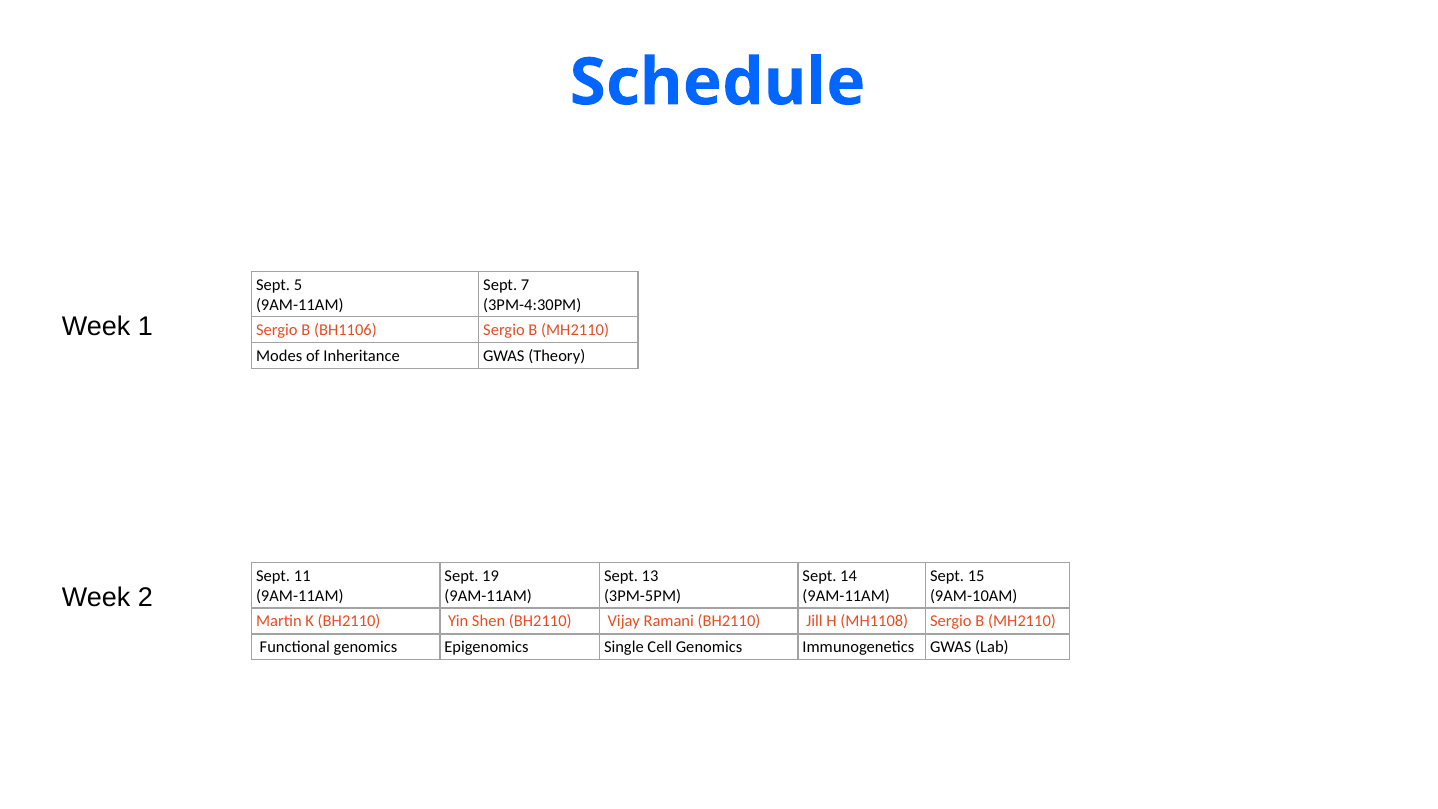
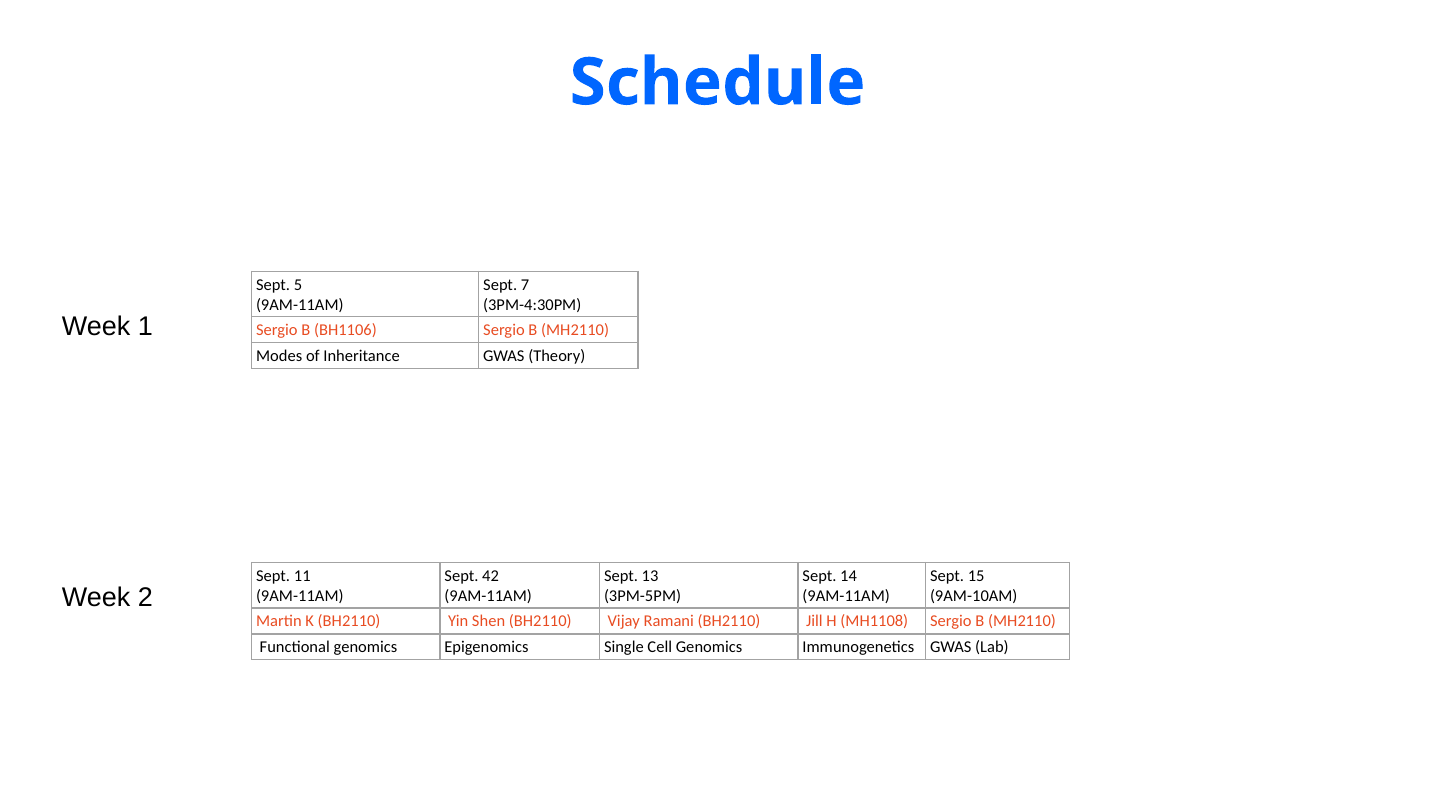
19: 19 -> 42
